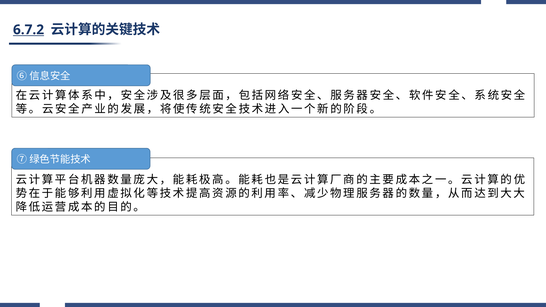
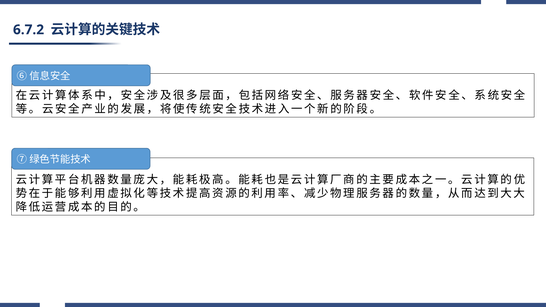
6.7.2 underline: present -> none
